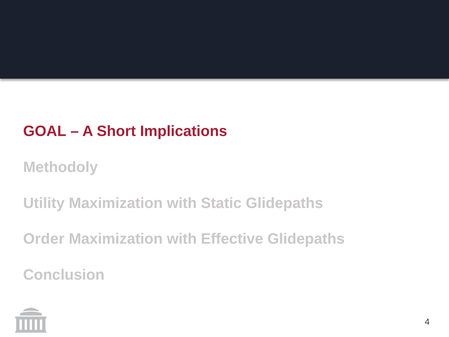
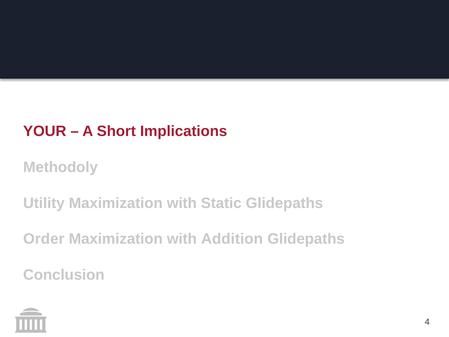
GOAL: GOAL -> YOUR
Effective: Effective -> Addition
